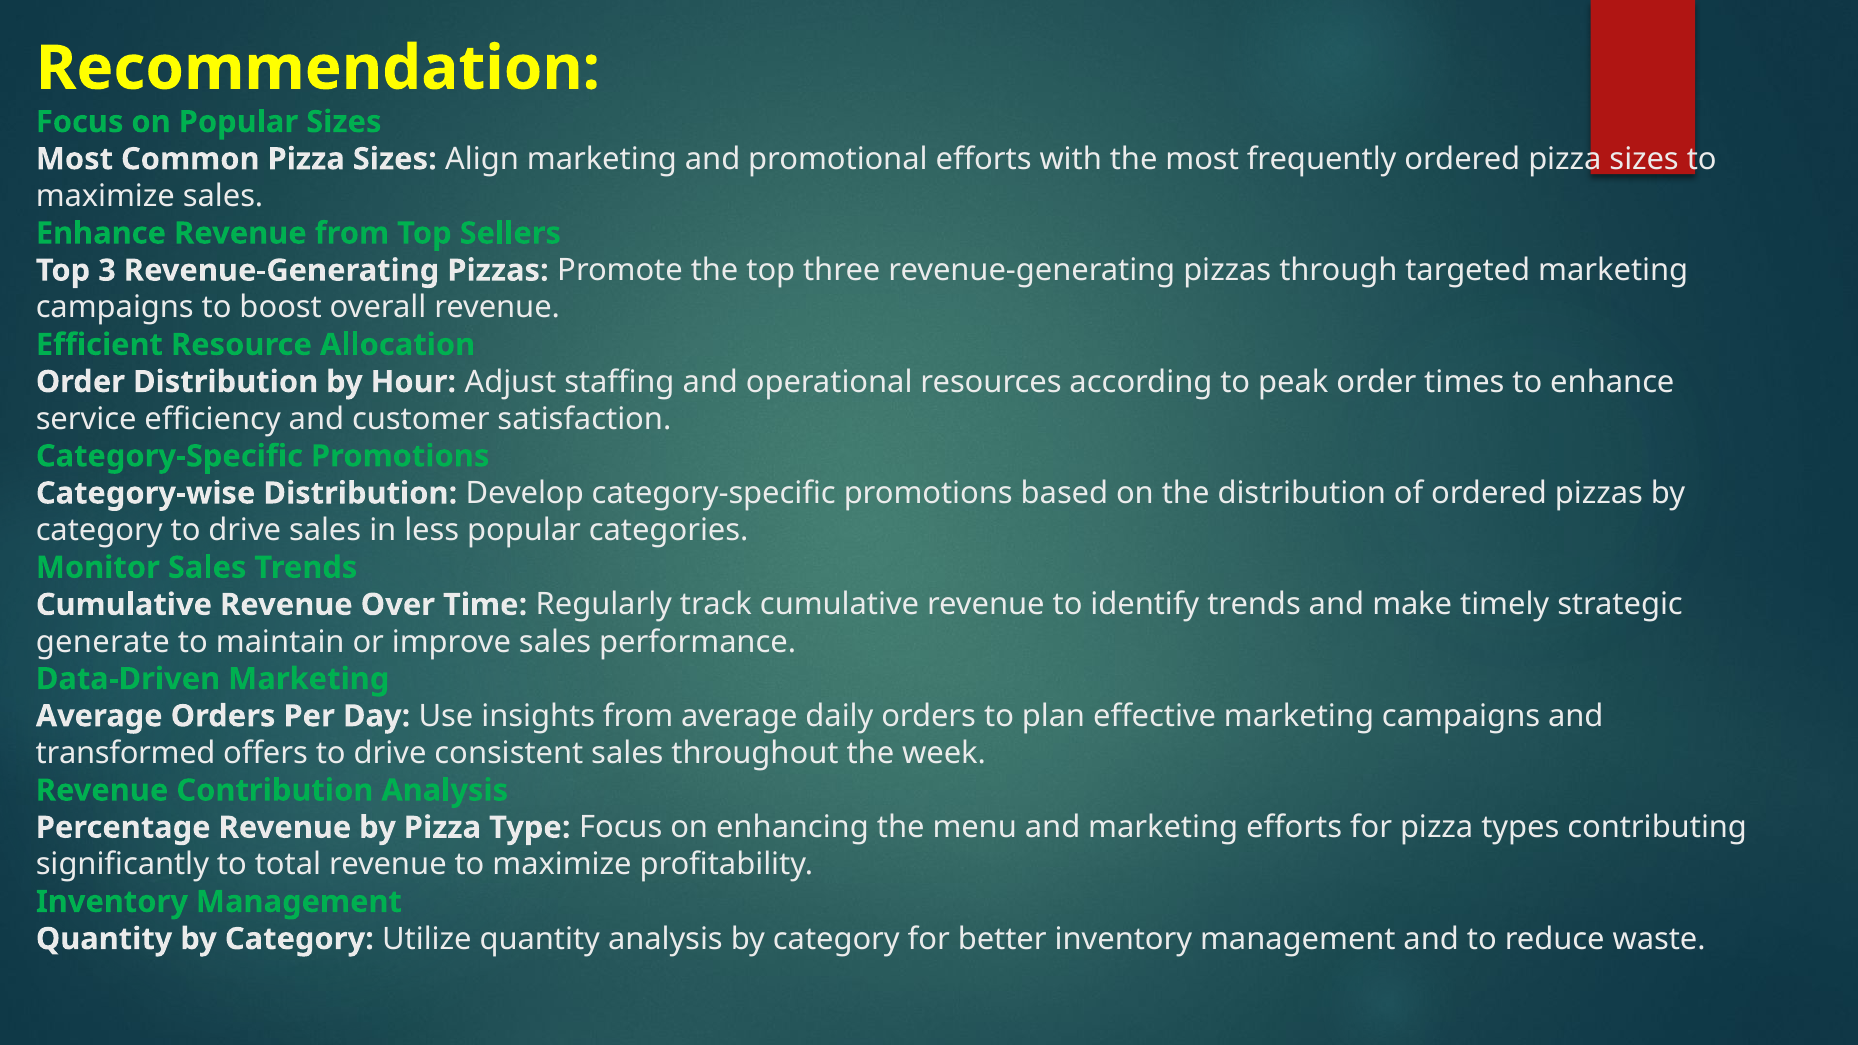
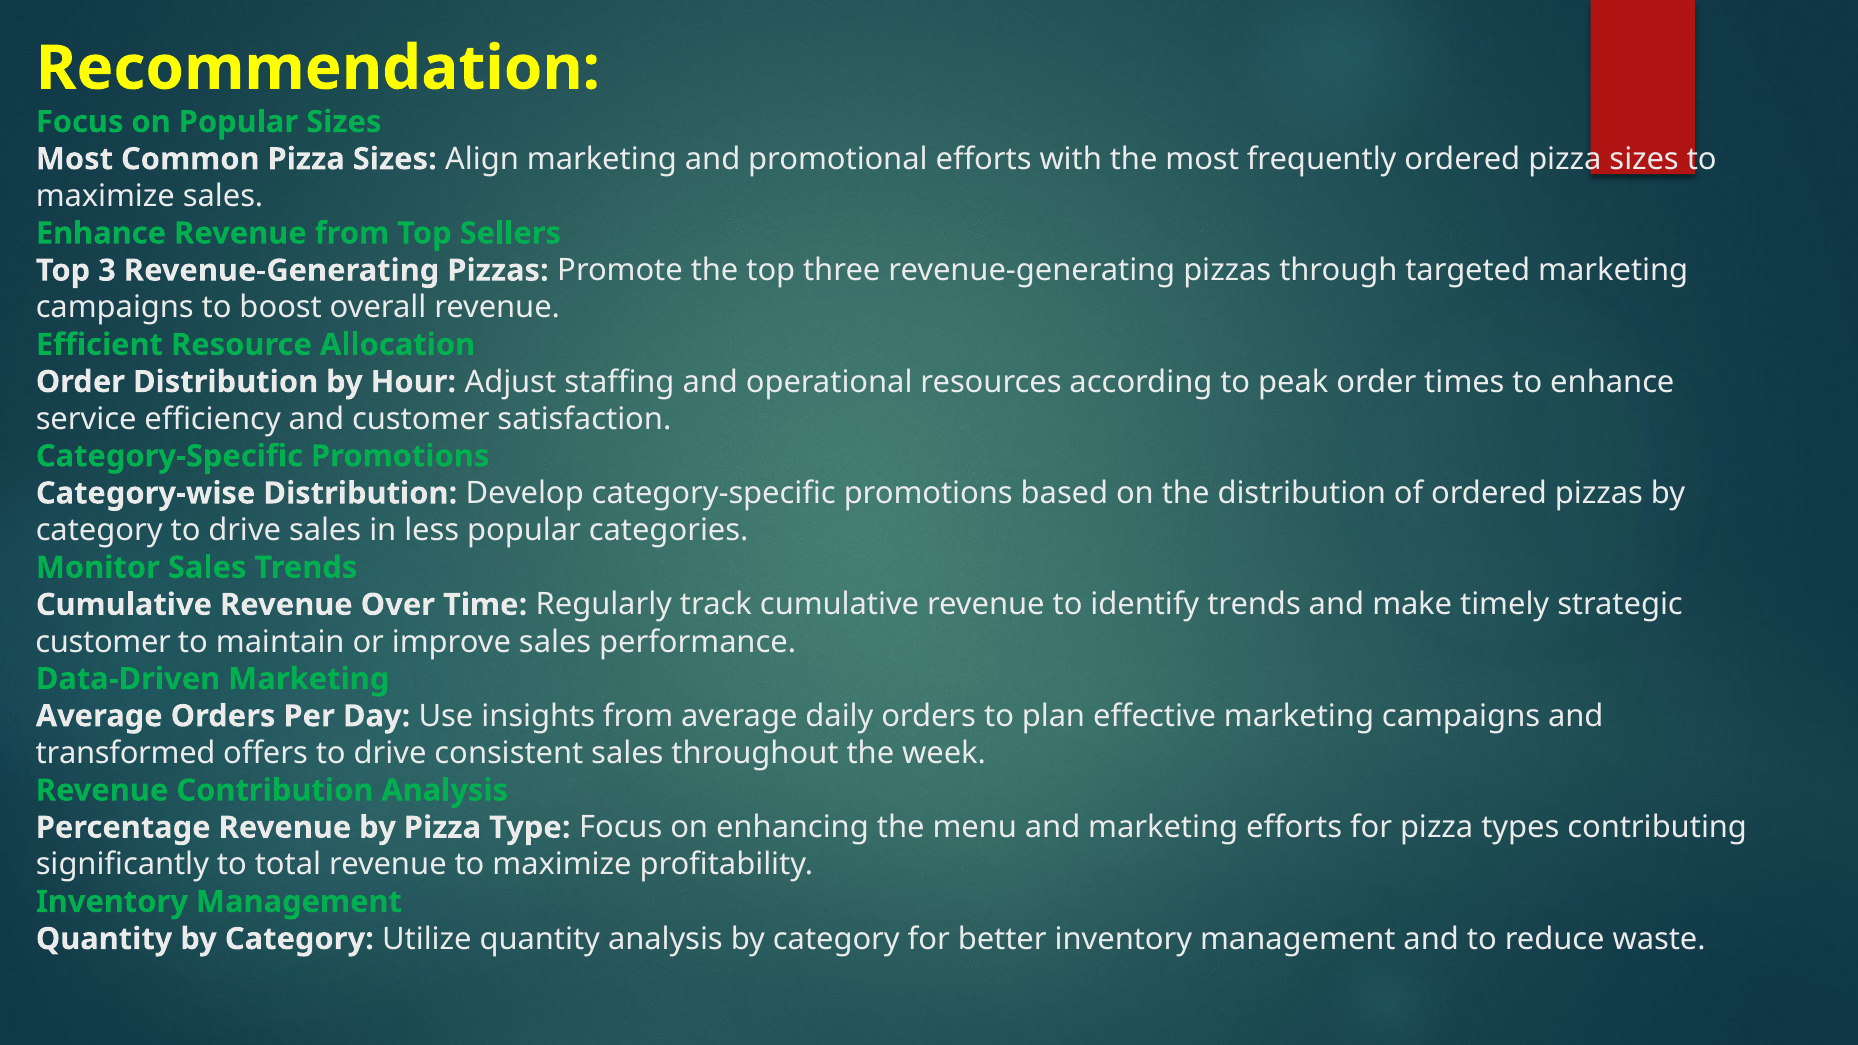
generate at (103, 642): generate -> customer
